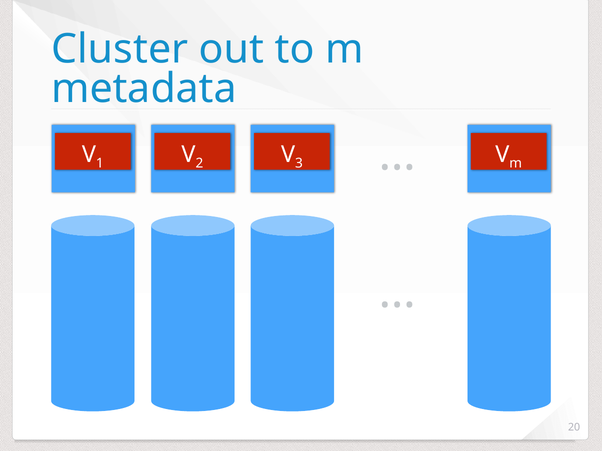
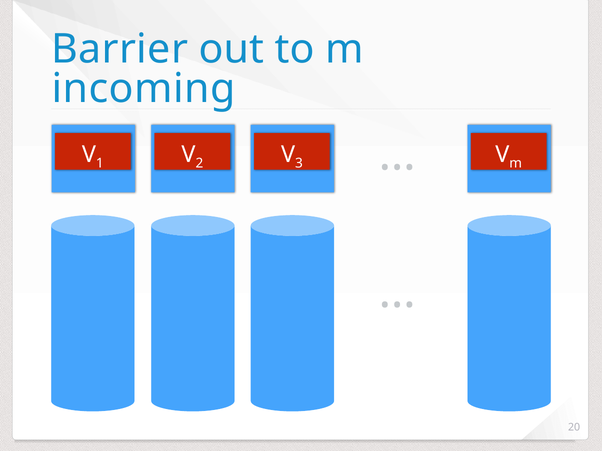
Cluster: Cluster -> Barrier
metadata: metadata -> incoming
